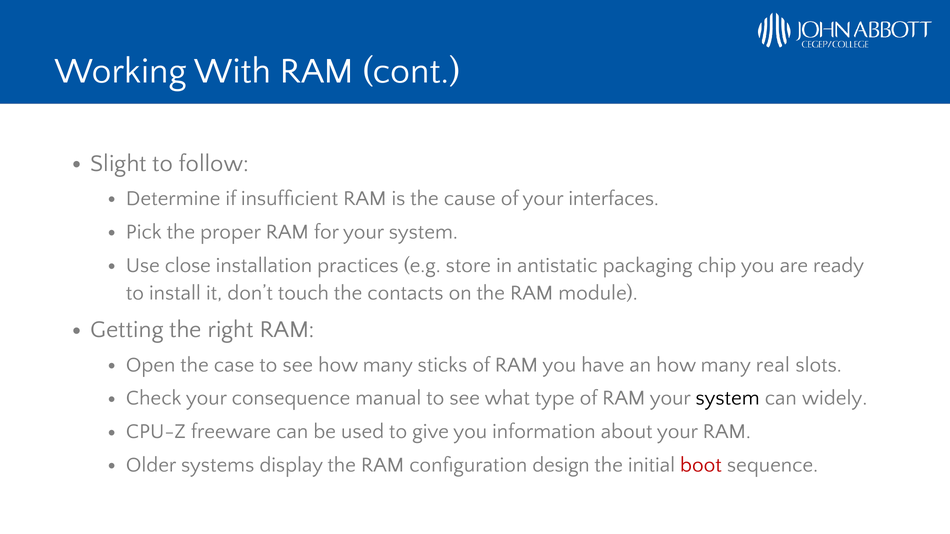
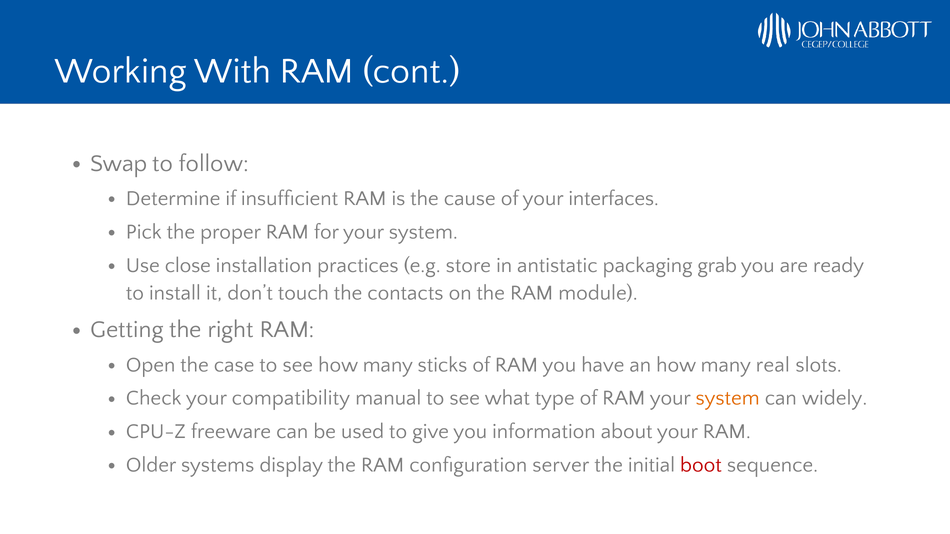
Slight: Slight -> Swap
chip: chip -> grab
consequence: consequence -> compatibility
system at (728, 398) colour: black -> orange
design: design -> server
